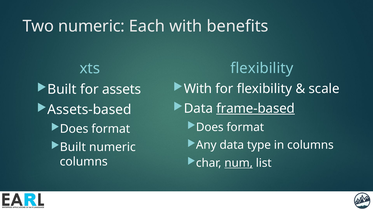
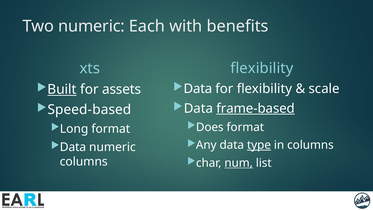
With at (198, 89): With -> Data
Built at (62, 89) underline: none -> present
Assets-based: Assets-based -> Speed-based
Does at (74, 129): Does -> Long
type underline: none -> present
Built at (73, 147): Built -> Data
